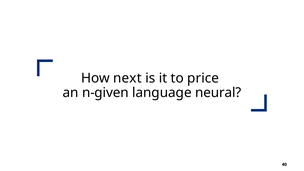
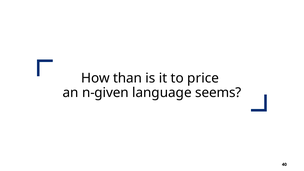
next: next -> than
neural: neural -> seems
